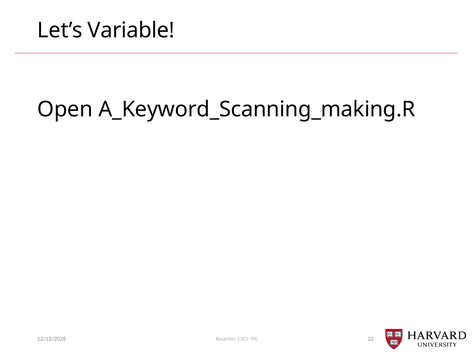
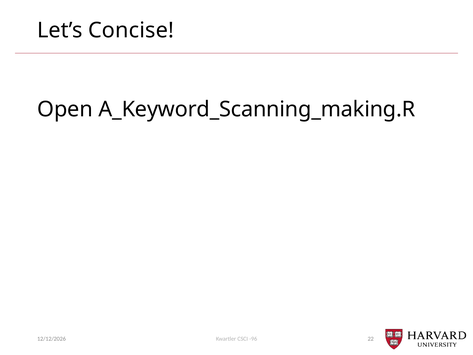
Variable: Variable -> Concise
